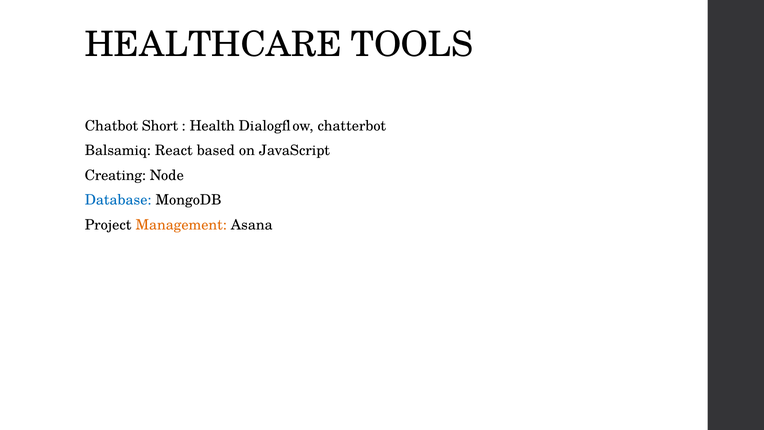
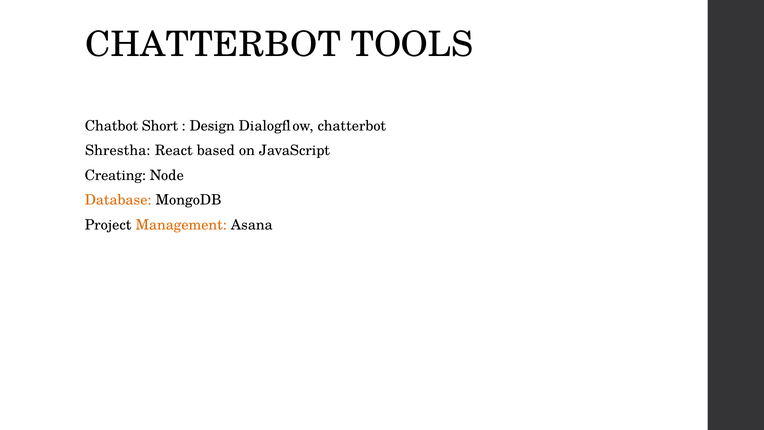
HEALTHCARE at (213, 44): HEALTHCARE -> CHATTERBOT
Health: Health -> Design
Balsamiq: Balsamiq -> Shrestha
Database colour: blue -> orange
